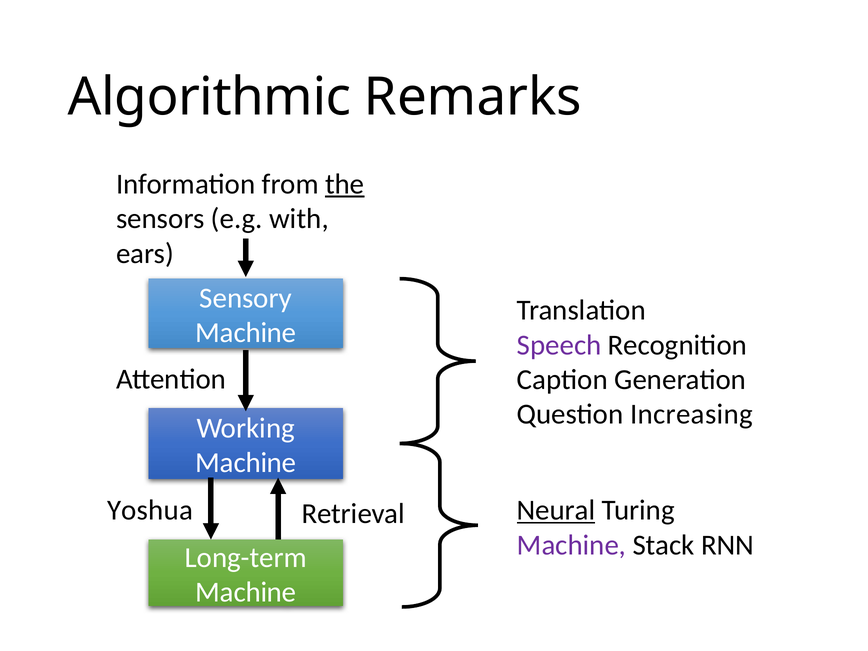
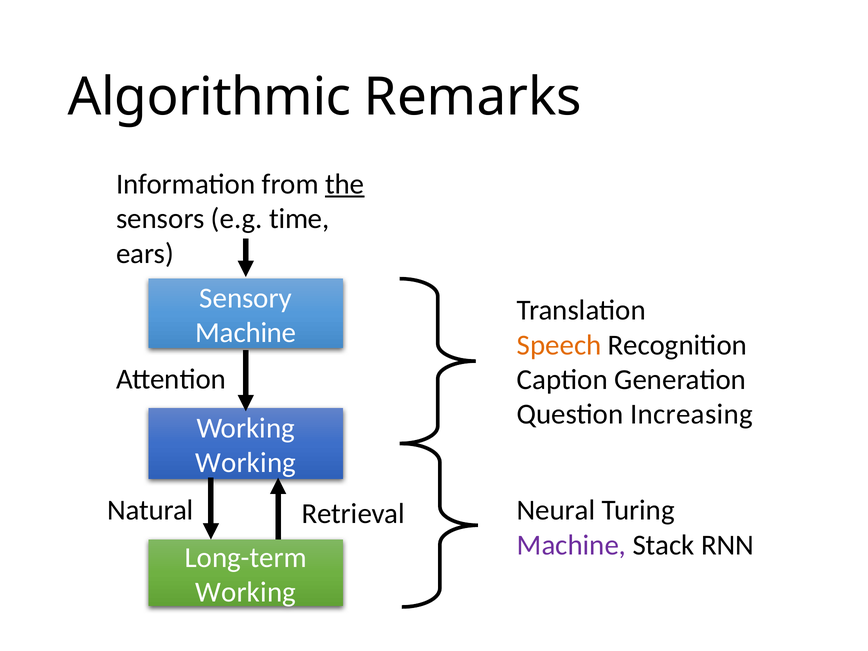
with: with -> time
Speech colour: purple -> orange
Machine at (246, 463): Machine -> Working
Yoshua: Yoshua -> Natural
Neural underline: present -> none
Machine at (246, 592): Machine -> Working
